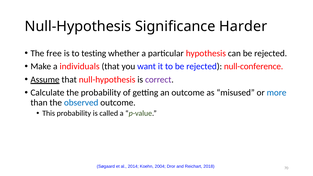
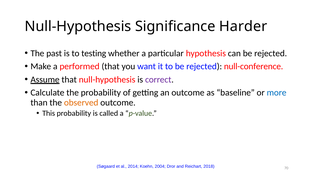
free: free -> past
individuals: individuals -> performed
misused: misused -> baseline
observed colour: blue -> orange
